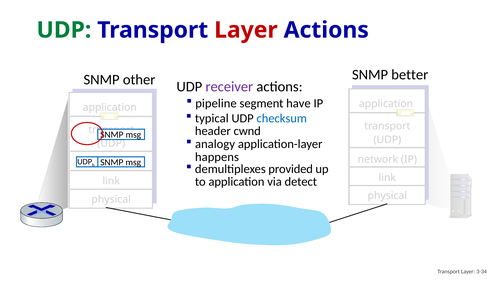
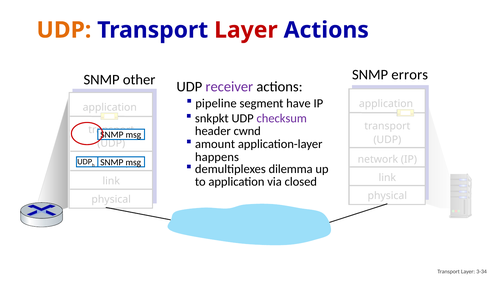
UDP at (64, 30) colour: green -> orange
better: better -> errors
typical: typical -> snkpkt
checksum colour: blue -> purple
analogy: analogy -> amount
provided: provided -> dilemma
detect: detect -> closed
